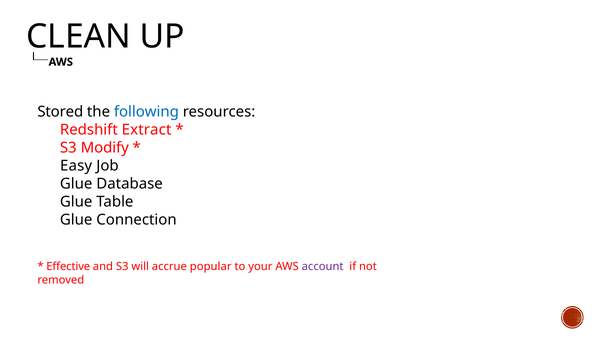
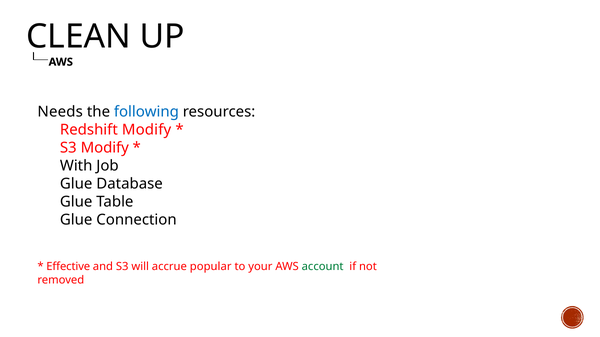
Stored: Stored -> Needs
Redshift Extract: Extract -> Modify
Easy: Easy -> With
account colour: purple -> green
